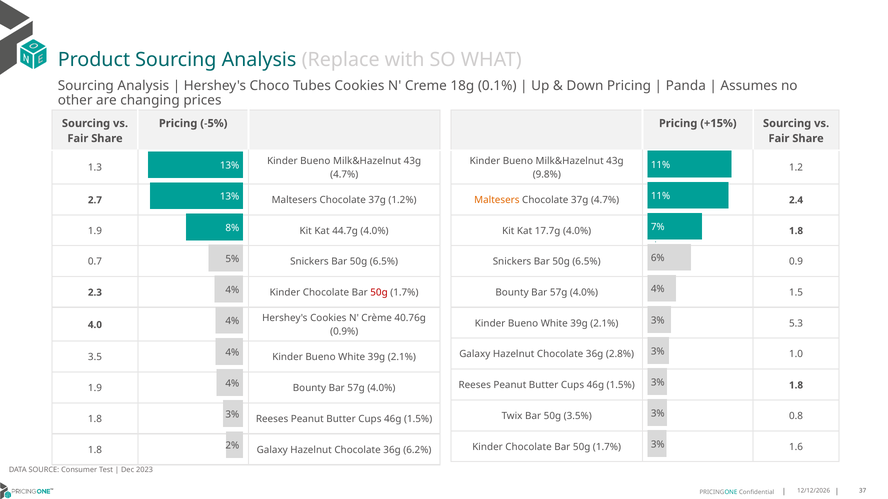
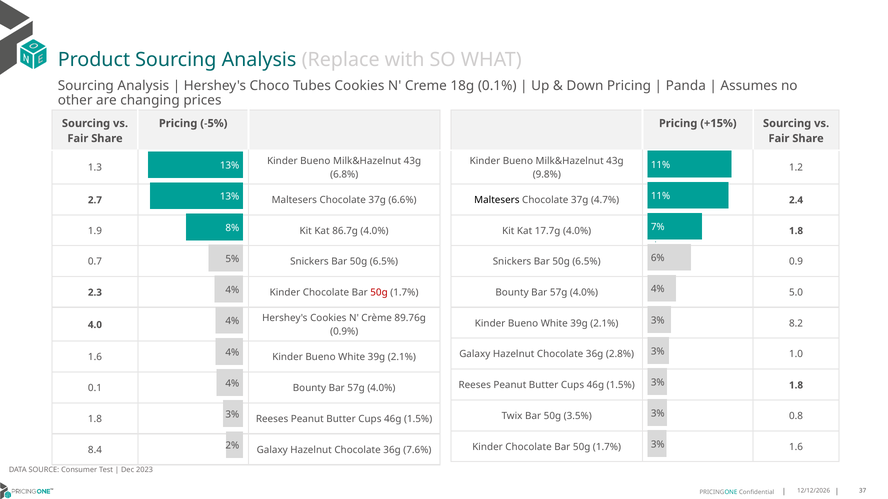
4.7% at (344, 175): 4.7% -> 6.8%
Maltesers at (497, 200) colour: orange -> black
1.2%: 1.2% -> 6.6%
44.7g: 44.7g -> 86.7g
1.5: 1.5 -> 5.0
40.76g: 40.76g -> 89.76g
5.3: 5.3 -> 8.2
3.5 at (95, 358): 3.5 -> 1.6
1.9 at (95, 388): 1.9 -> 0.1
1.8 at (95, 450): 1.8 -> 8.4
6.2%: 6.2% -> 7.6%
